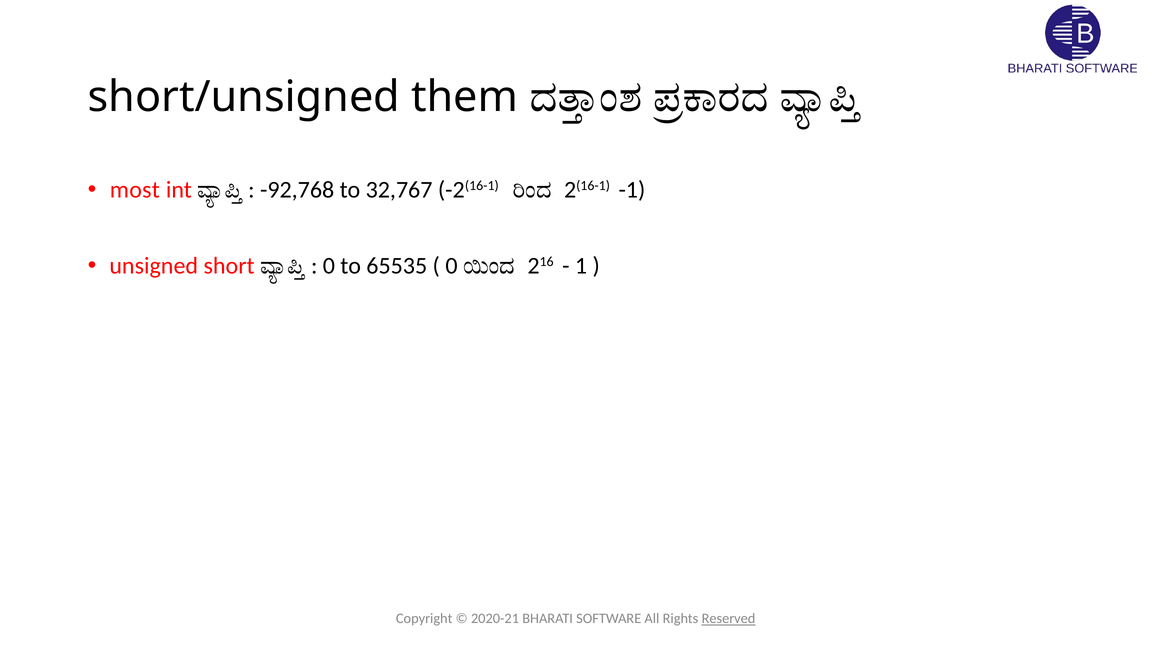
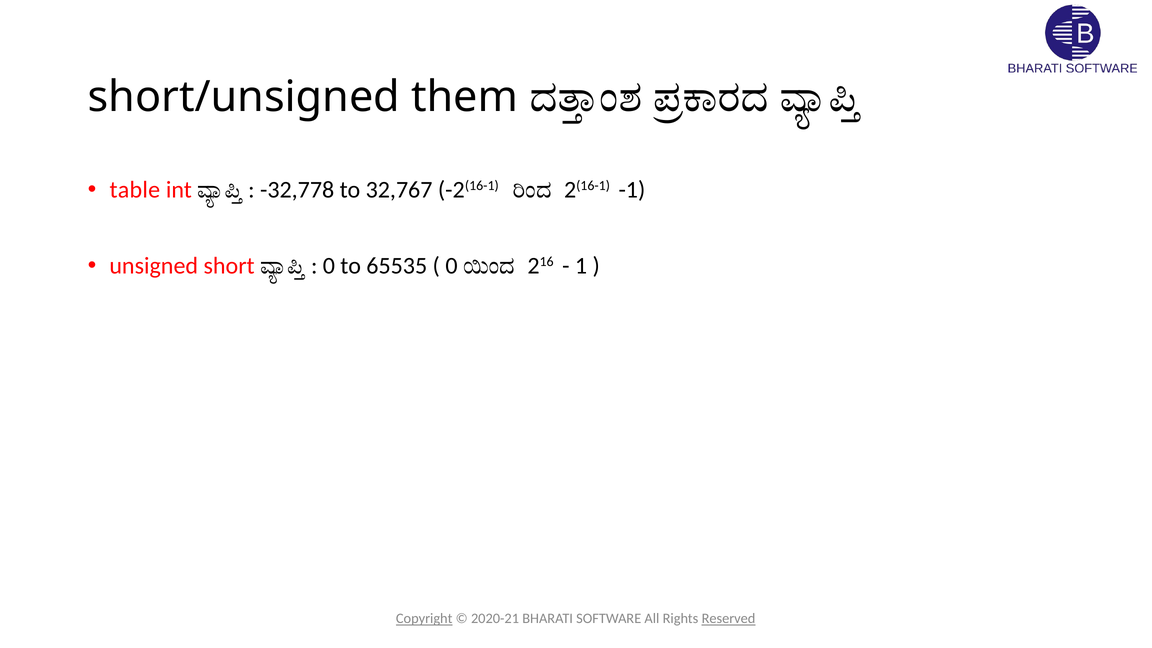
most: most -> table
-92,768: -92,768 -> -32,778
Copyright underline: none -> present
